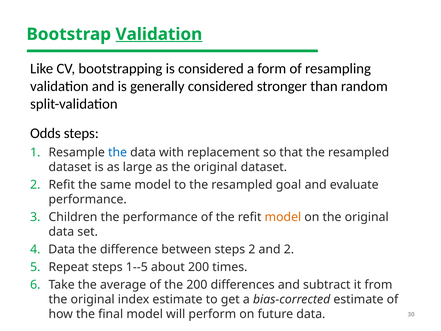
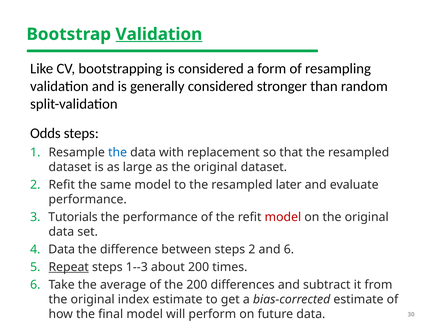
goal: goal -> later
Children: Children -> Tutorials
model at (283, 217) colour: orange -> red
and 2: 2 -> 6
Repeat underline: none -> present
1--5: 1--5 -> 1--3
